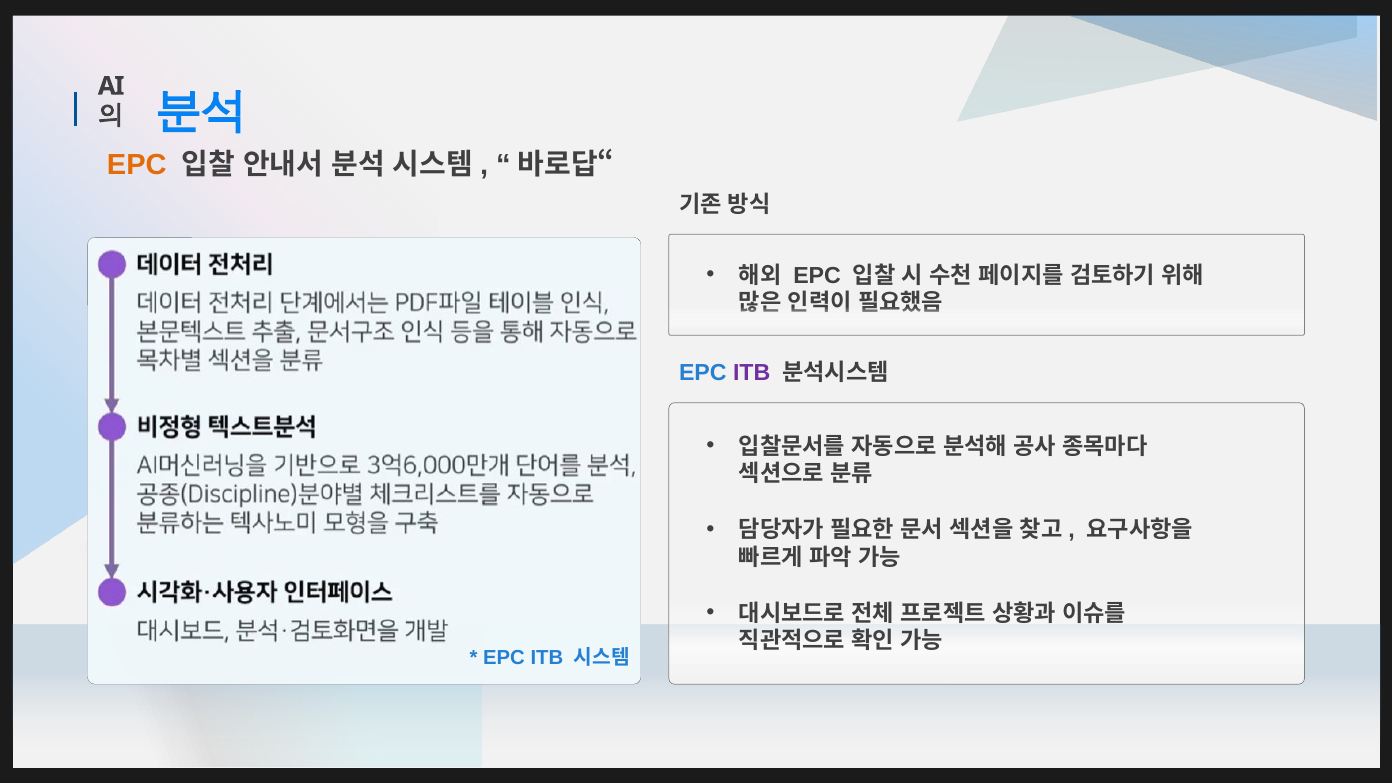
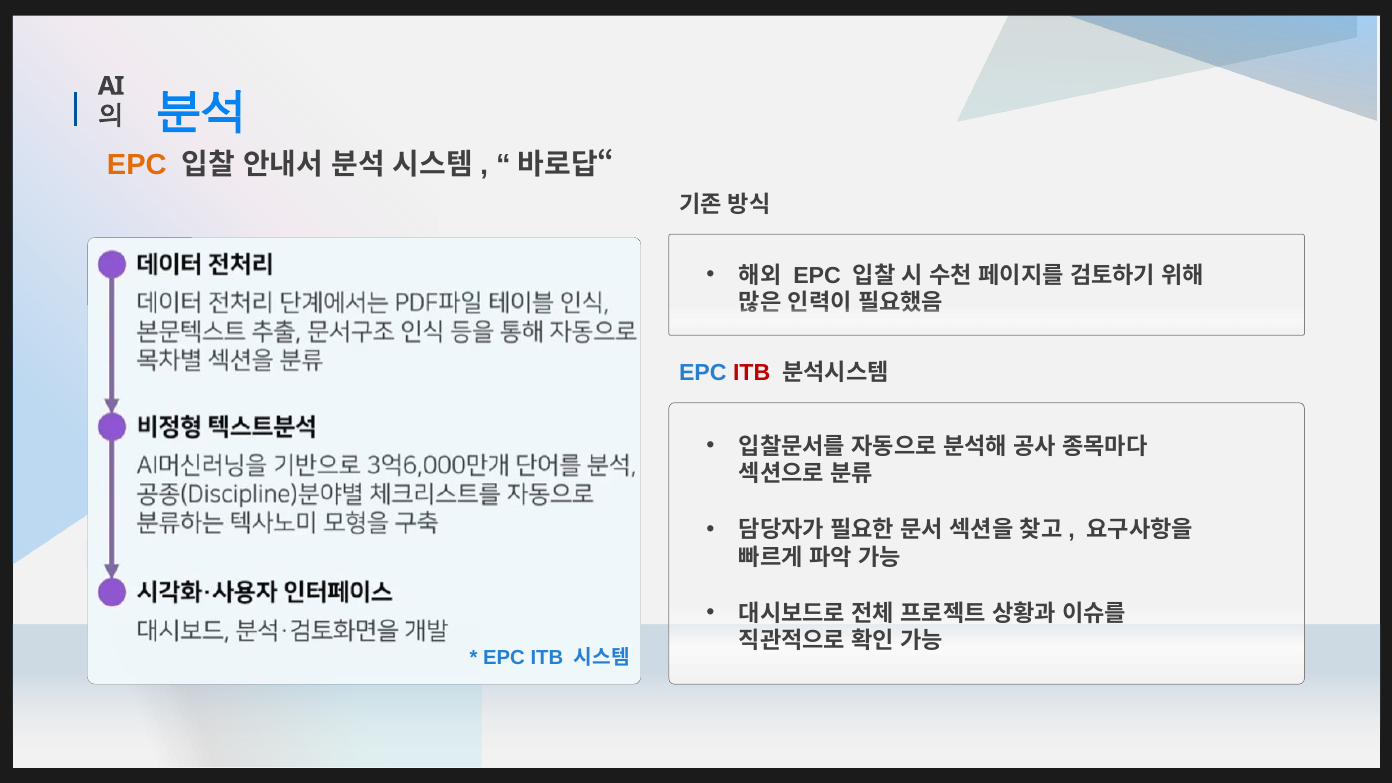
ITB at (752, 373) colour: purple -> red
